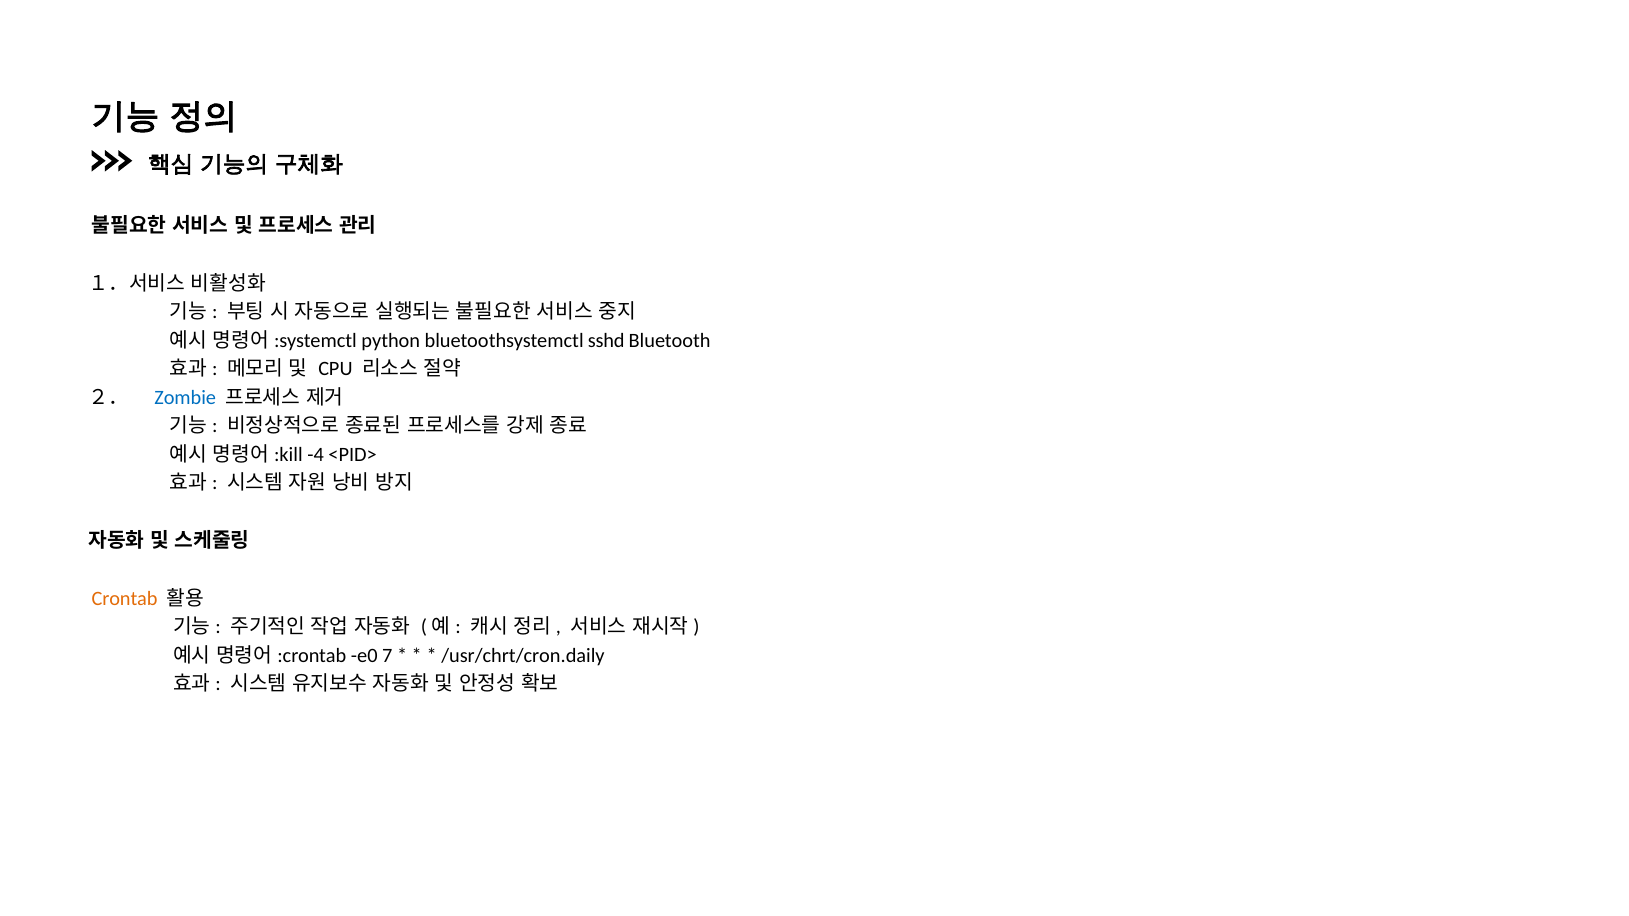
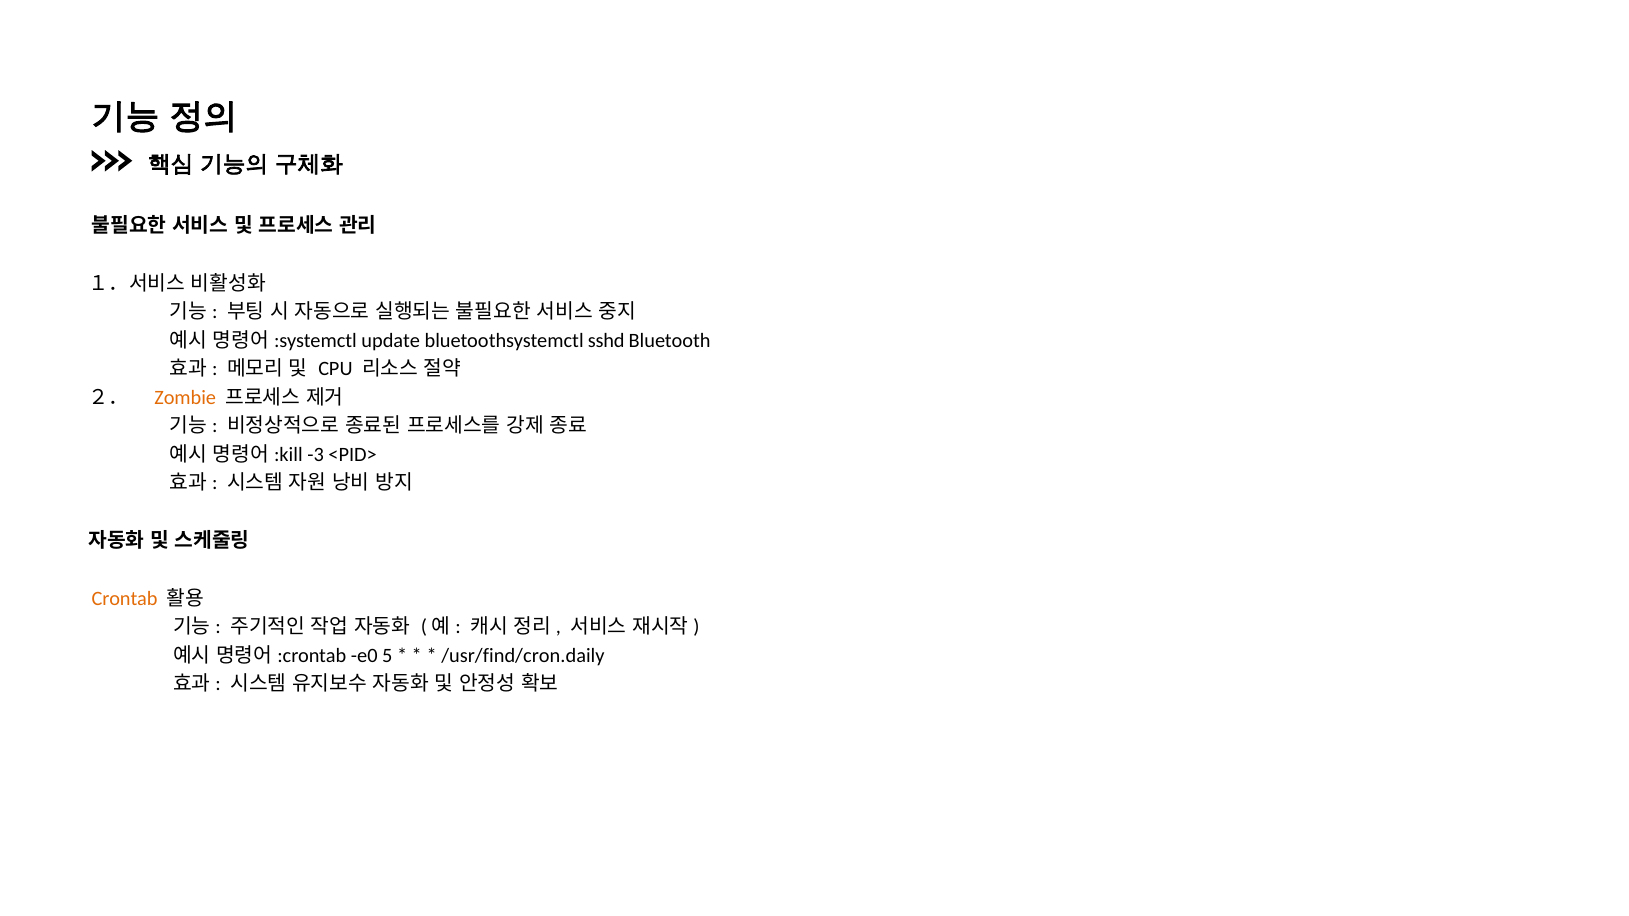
python: python -> update
Zombie colour: blue -> orange
-4: -4 -> -3
7: 7 -> 5
/usr/chrt/cron.daily: /usr/chrt/cron.daily -> /usr/find/cron.daily
